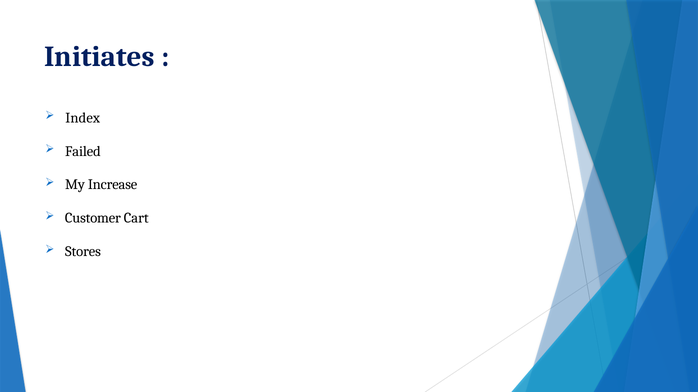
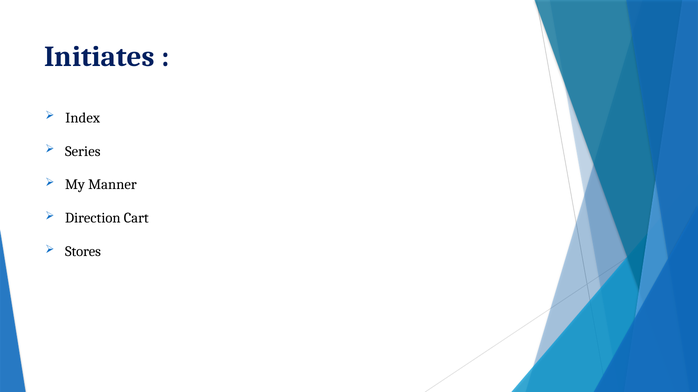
Failed: Failed -> Series
Increase: Increase -> Manner
Customer: Customer -> Direction
